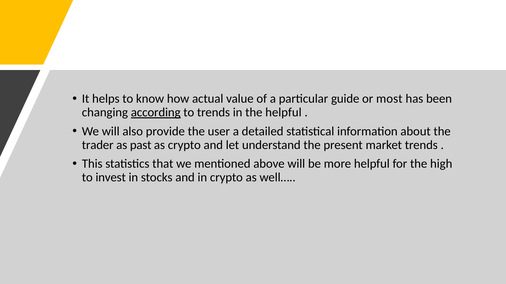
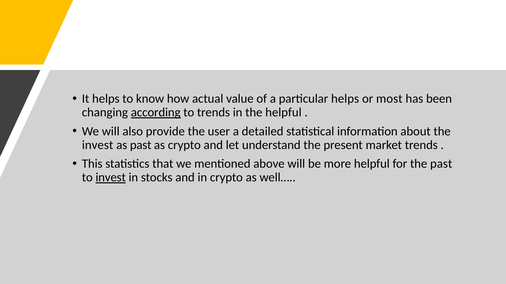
particular guide: guide -> helps
trader at (98, 145): trader -> invest
the high: high -> past
invest at (111, 178) underline: none -> present
